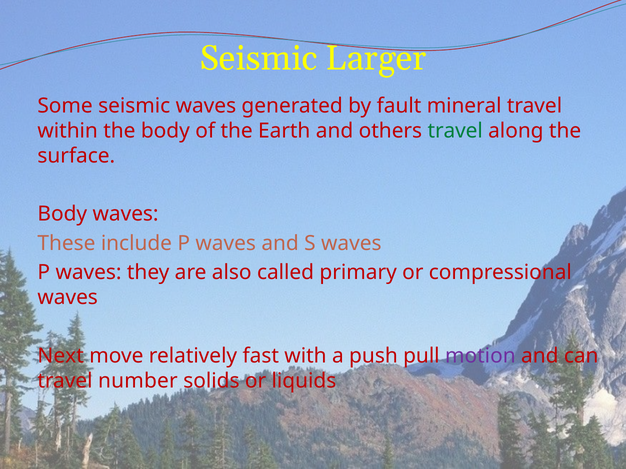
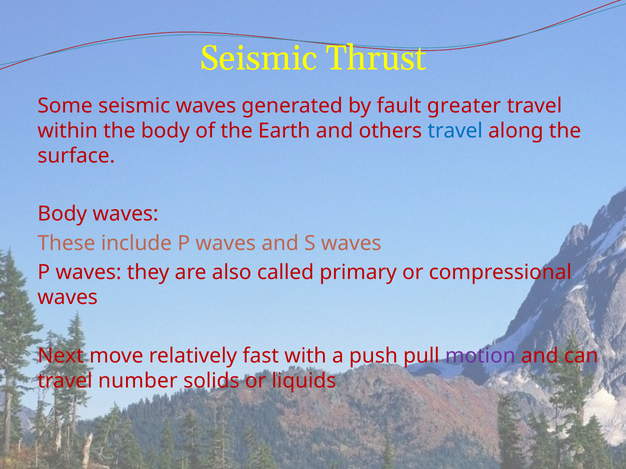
Larger: Larger -> Thrust
mineral: mineral -> greater
travel at (455, 131) colour: green -> blue
